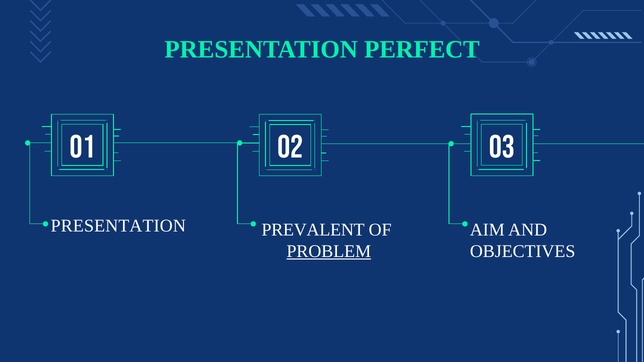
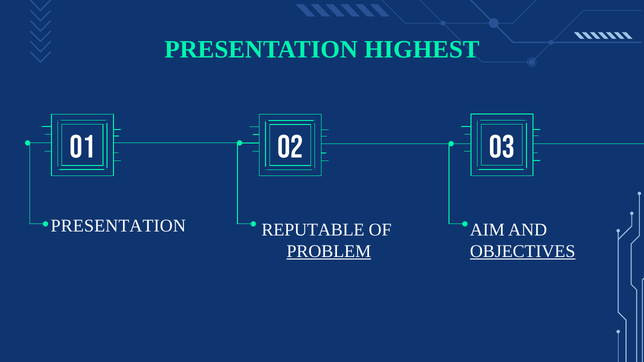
PERFECT: PERFECT -> HIGHEST
PREVALENT: PREVALENT -> REPUTABLE
OBJECTIVES underline: none -> present
